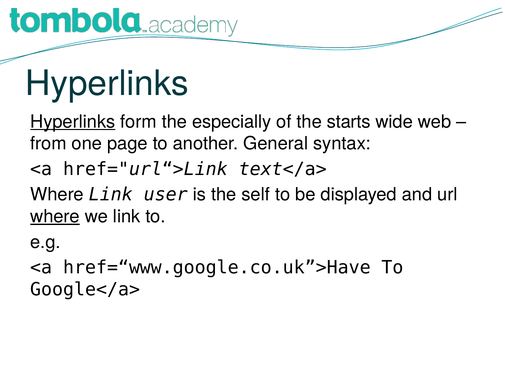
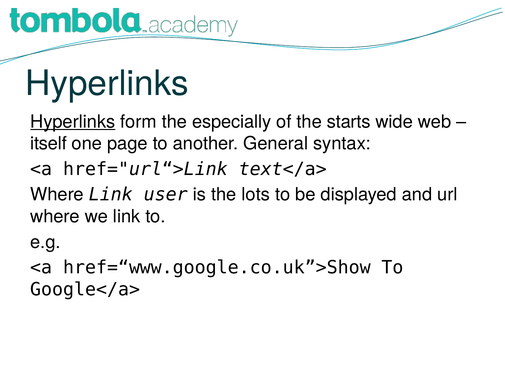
from: from -> itself
self: self -> lots
where at (55, 216) underline: present -> none
href=“www.google.co.uk”>Have: href=“www.google.co.uk”>Have -> href=“www.google.co.uk”>Show
